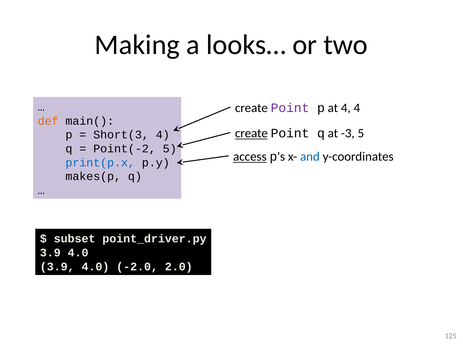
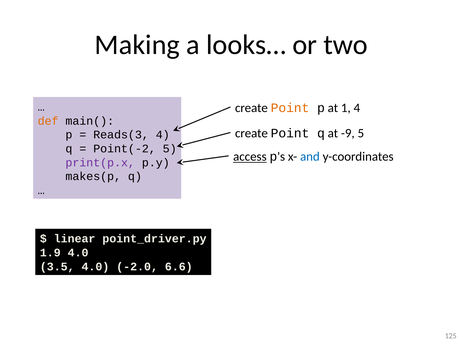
Point at (290, 108) colour: purple -> orange
at 4: 4 -> 1
create at (251, 133) underline: present -> none
-3: -3 -> -9
Short(3: Short(3 -> Reads(3
print(p.x colour: blue -> purple
subset: subset -> linear
3.9 at (50, 253): 3.9 -> 1.9
3.9 at (57, 267): 3.9 -> 3.5
2.0: 2.0 -> 6.6
